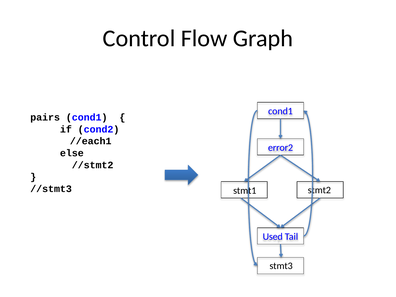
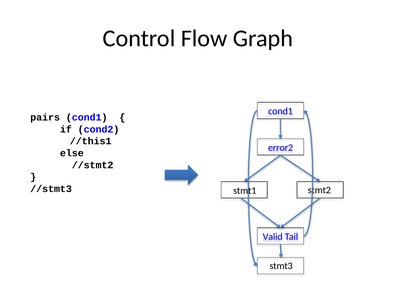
//each1: //each1 -> //this1
Used: Used -> Valid
